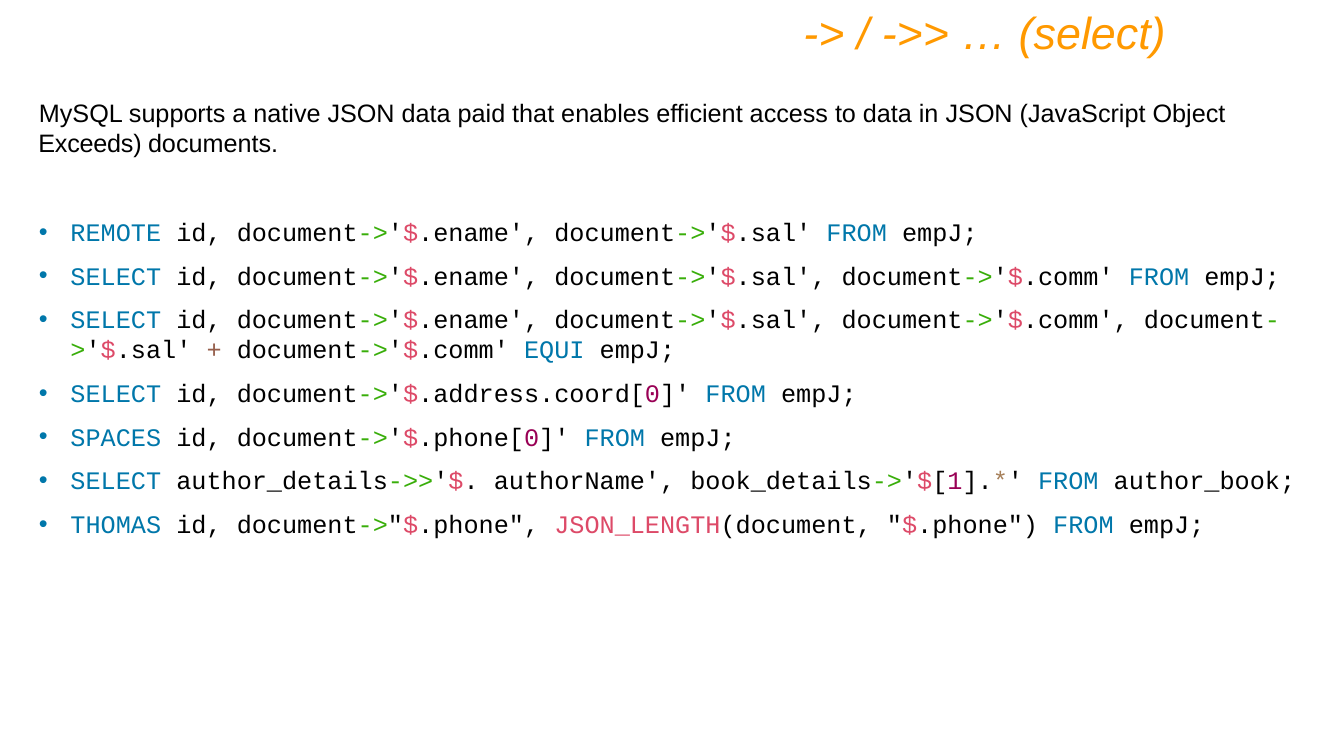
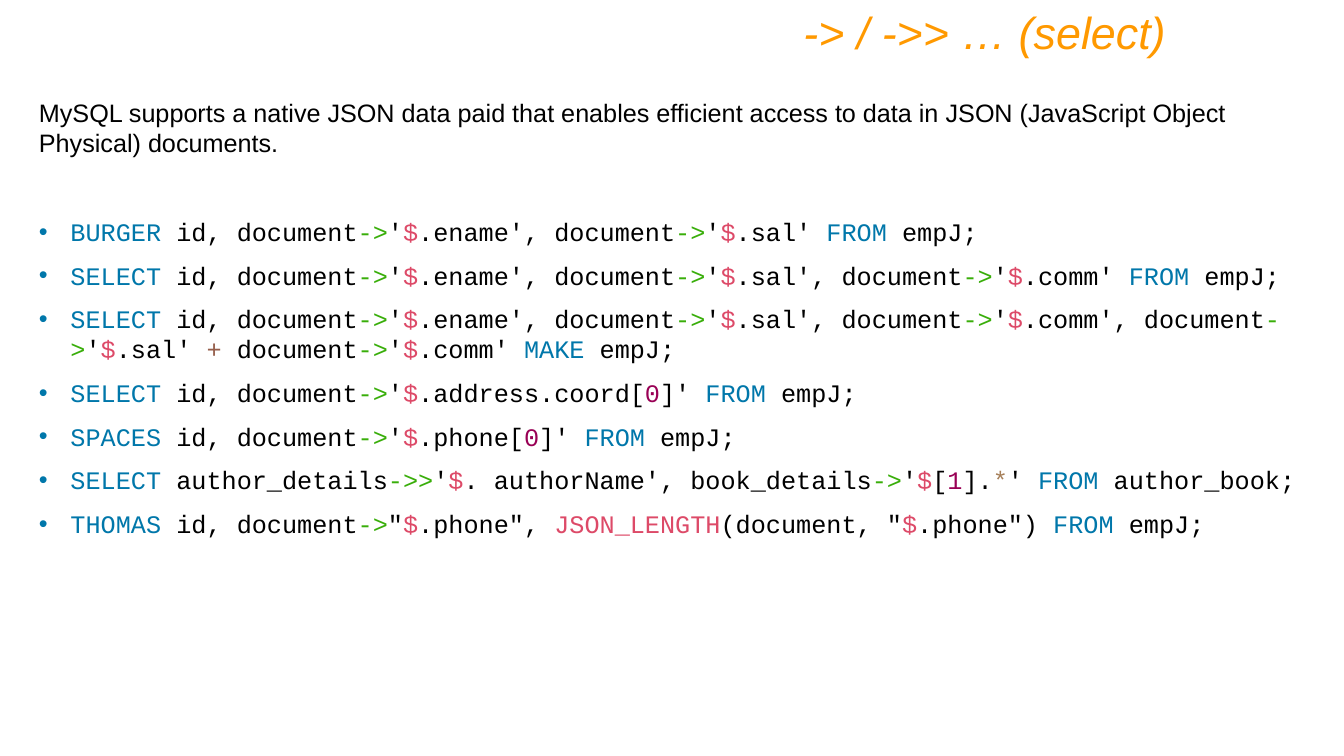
Exceeds: Exceeds -> Physical
REMOTE: REMOTE -> BURGER
EQUI: EQUI -> MAKE
